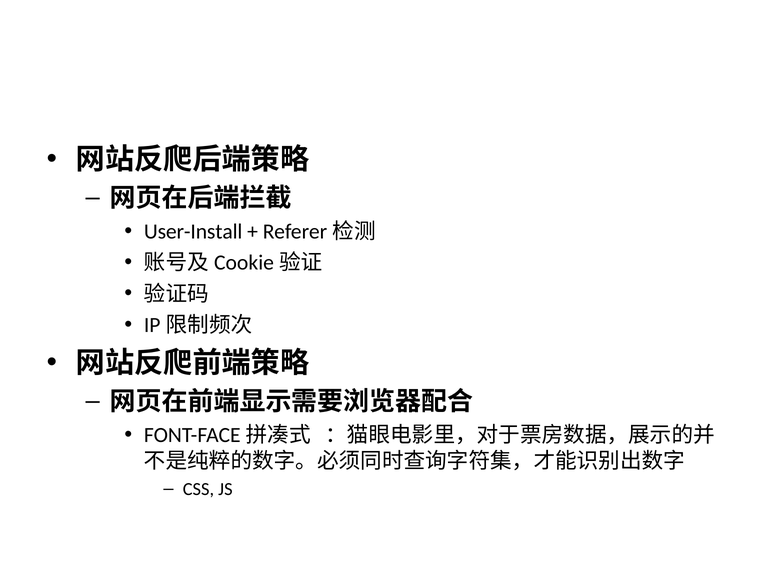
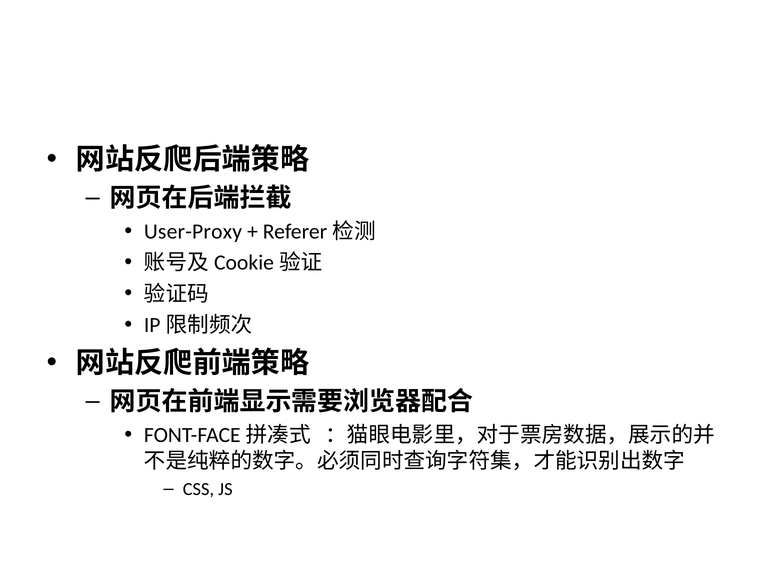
User-Install: User-Install -> User-Proxy
